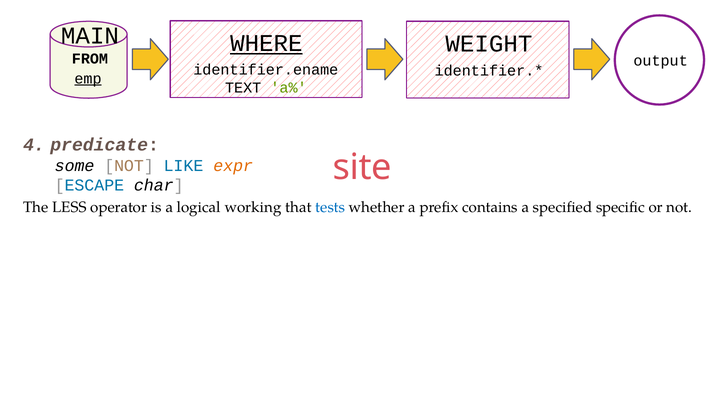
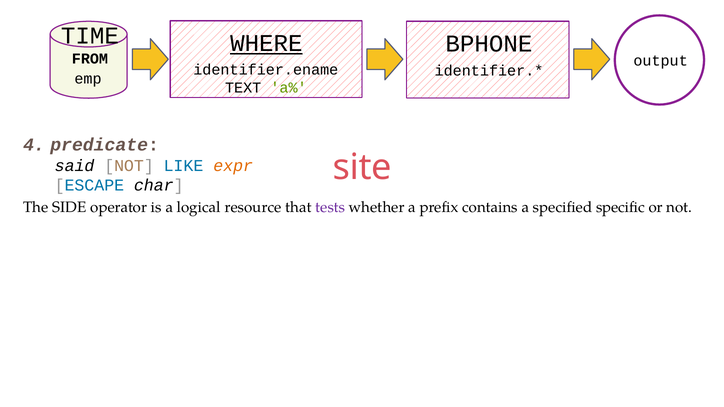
MAIN: MAIN -> TIME
WEIGHT: WEIGHT -> BPHONE
emp underline: present -> none
some: some -> said
LESS: LESS -> SIDE
working: working -> resource
tests colour: blue -> purple
